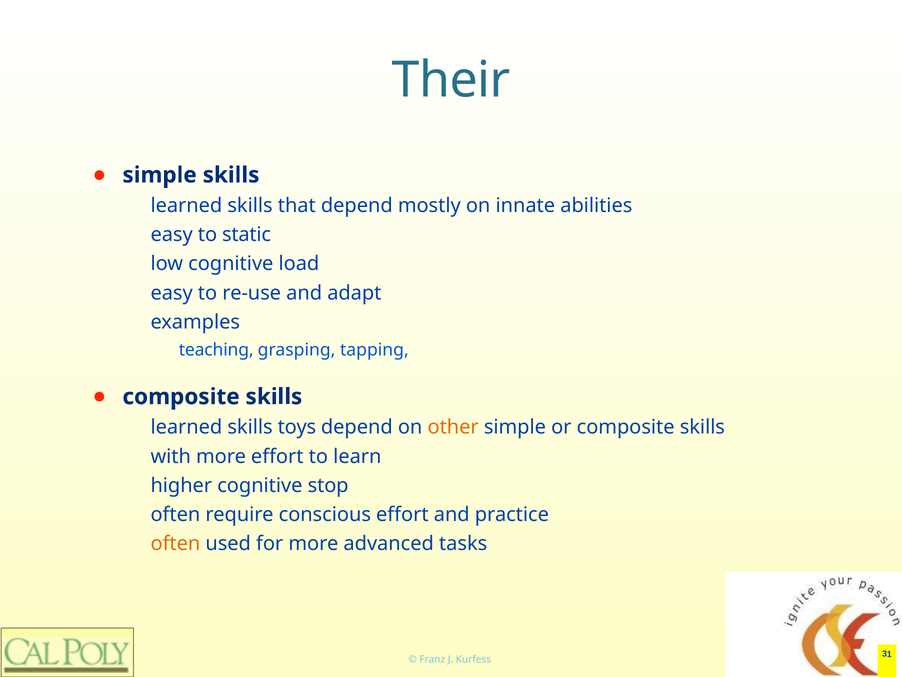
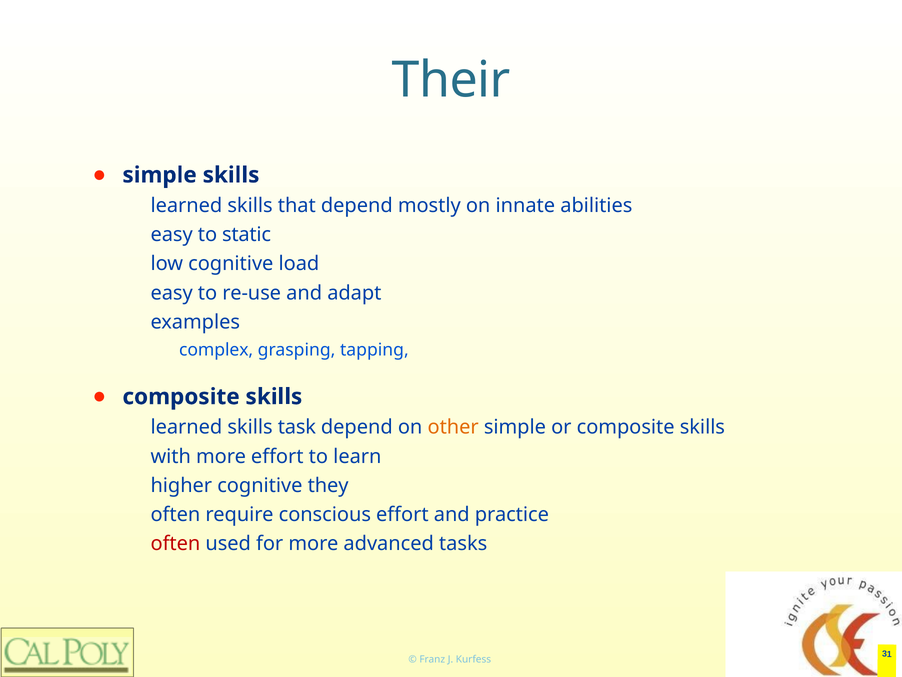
teaching: teaching -> complex
toys: toys -> task
stop: stop -> they
often at (175, 543) colour: orange -> red
